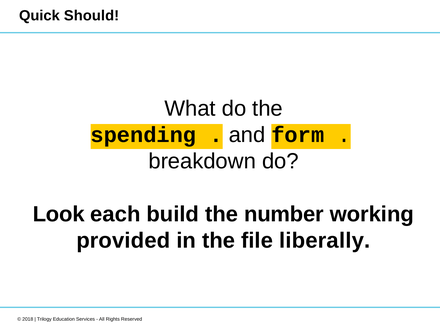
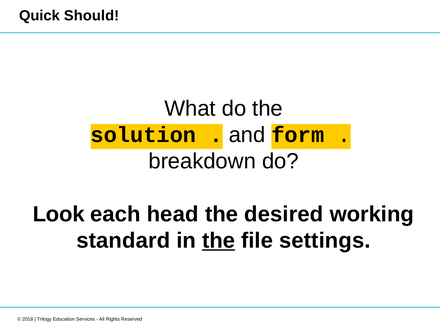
spending: spending -> solution
build: build -> head
number: number -> desired
provided: provided -> standard
the at (219, 241) underline: none -> present
liberally: liberally -> settings
